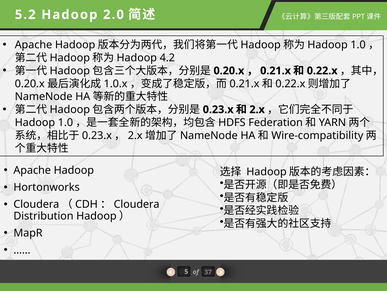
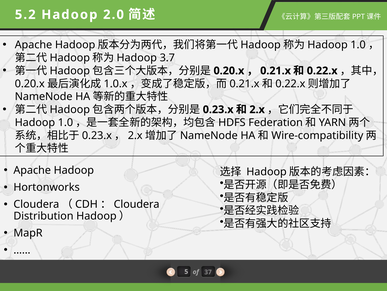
4.2: 4.2 -> 3.7
